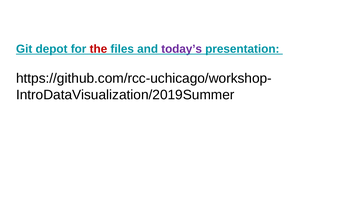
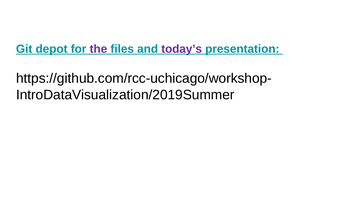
the colour: red -> purple
